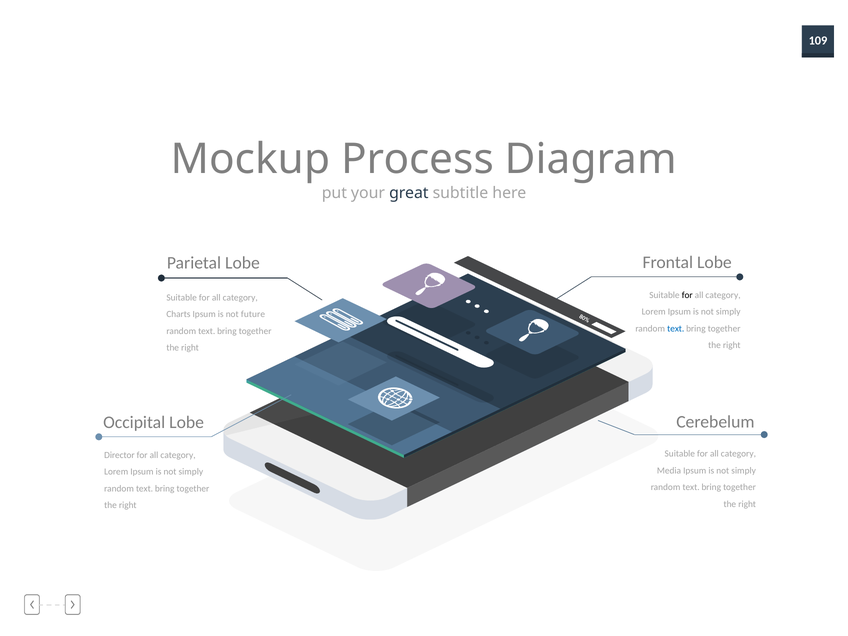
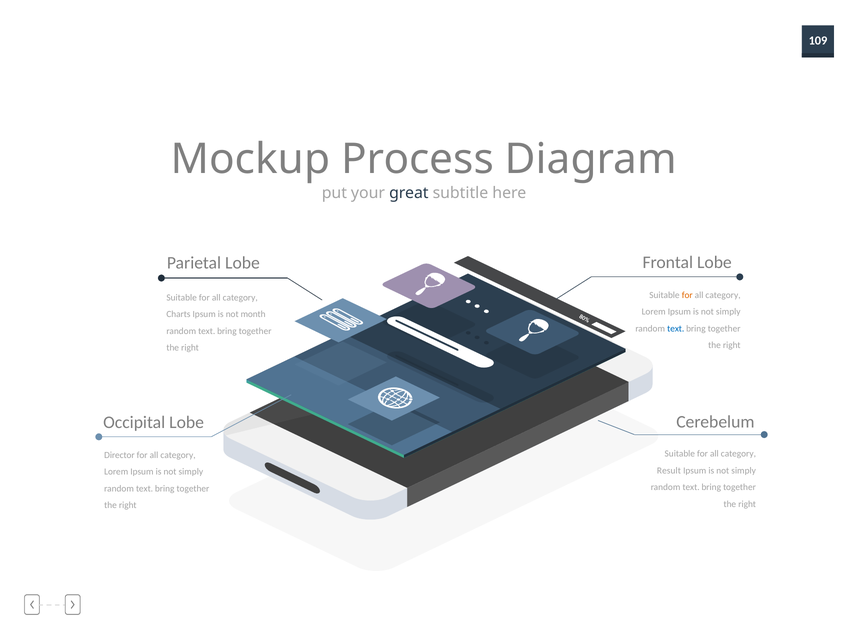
for at (687, 295) colour: black -> orange
future: future -> month
Media: Media -> Result
